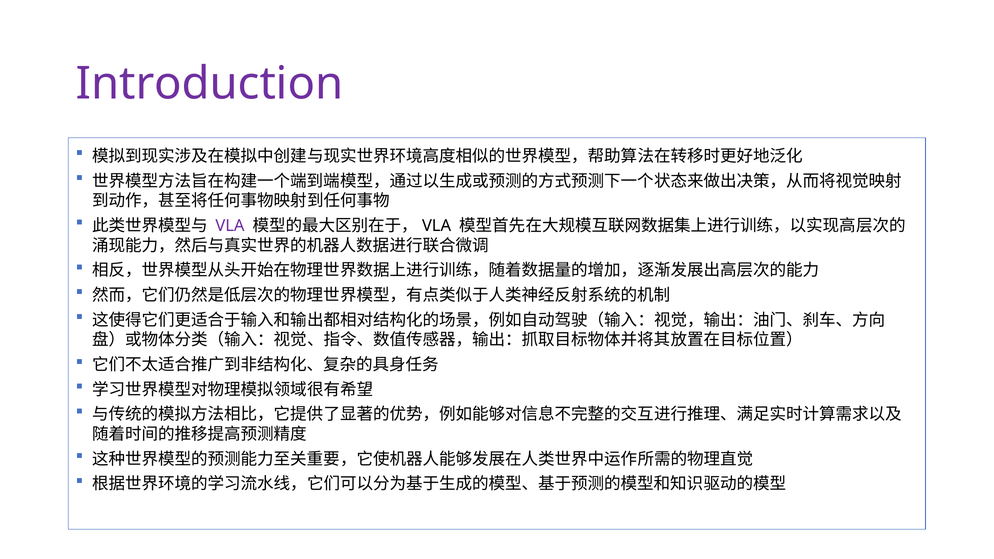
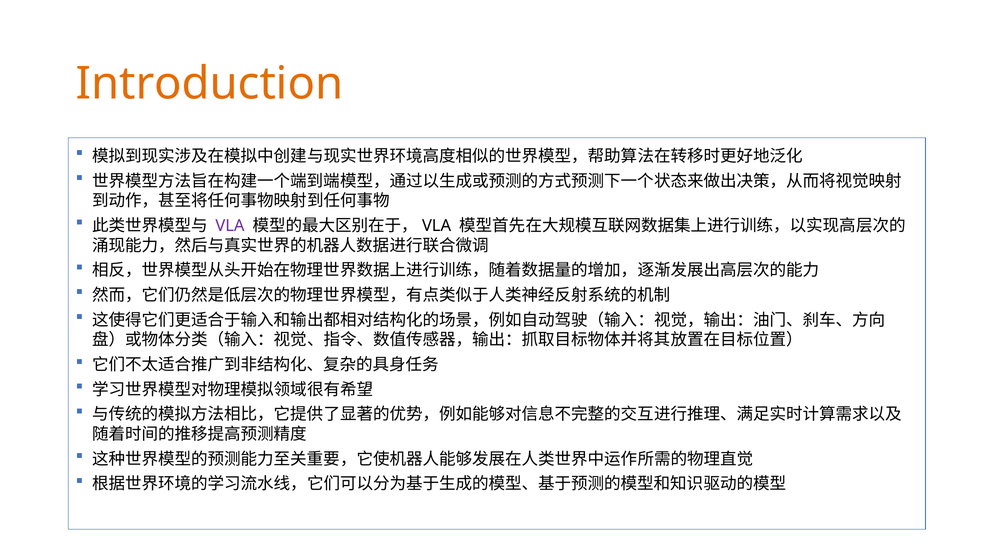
Introduction colour: purple -> orange
